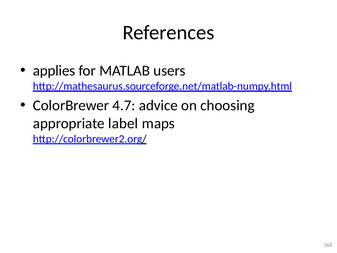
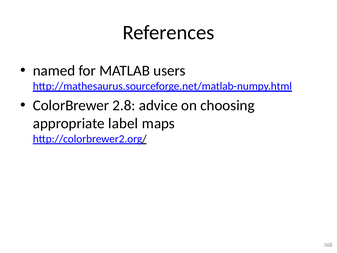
applies: applies -> named
4.7: 4.7 -> 2.8
